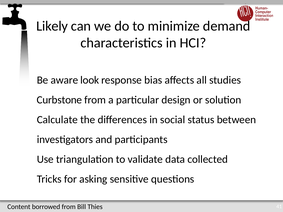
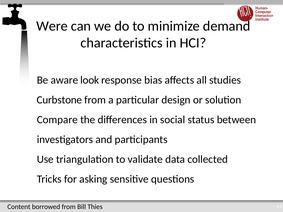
Likely: Likely -> Were
Calculate: Calculate -> Compare
